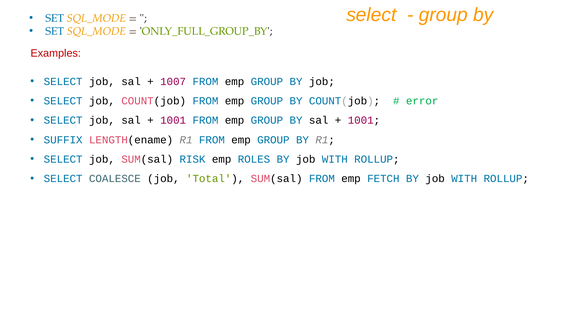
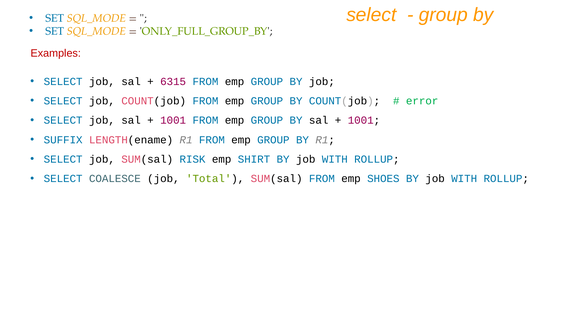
1007: 1007 -> 6315
ROLES: ROLES -> SHIRT
FETCH: FETCH -> SHOES
